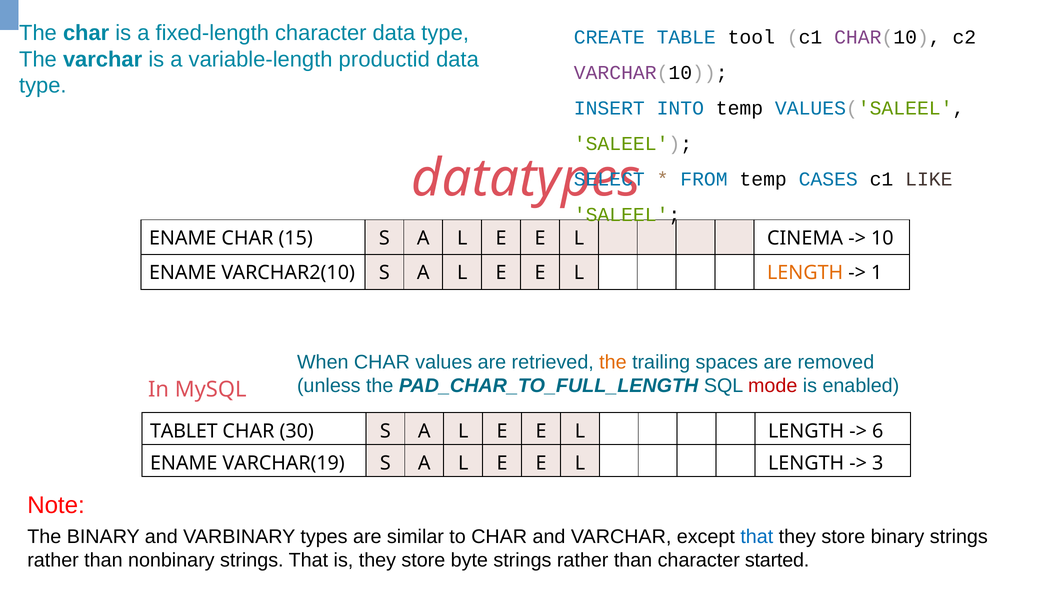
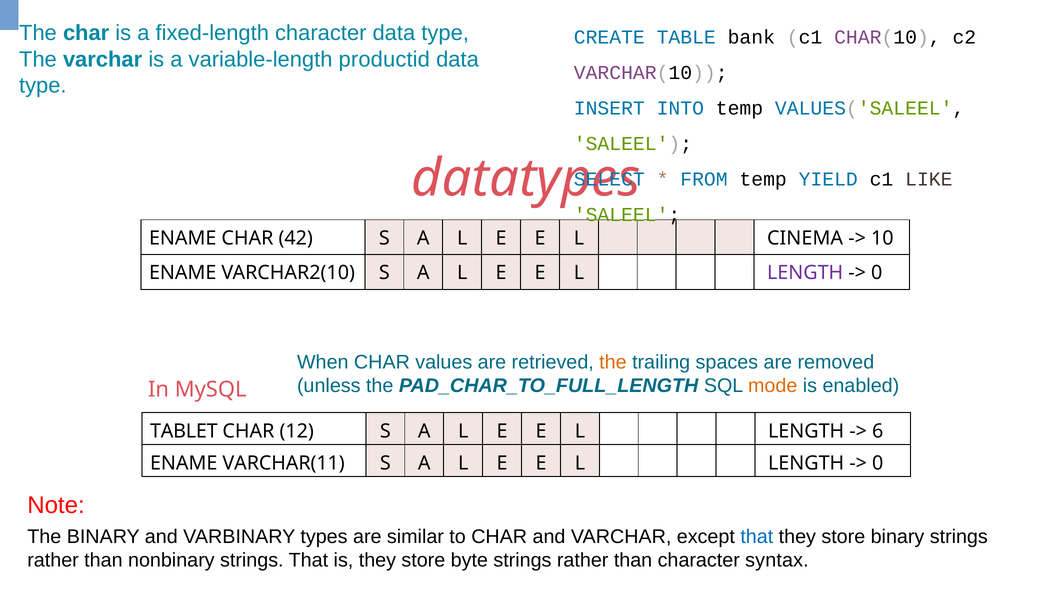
tool: tool -> bank
CASES: CASES -> YIELD
15: 15 -> 42
LENGTH at (805, 273) colour: orange -> purple
1 at (877, 273): 1 -> 0
mode colour: red -> orange
30: 30 -> 12
VARCHAR(19: VARCHAR(19 -> VARCHAR(11
3 at (878, 463): 3 -> 0
started: started -> syntax
